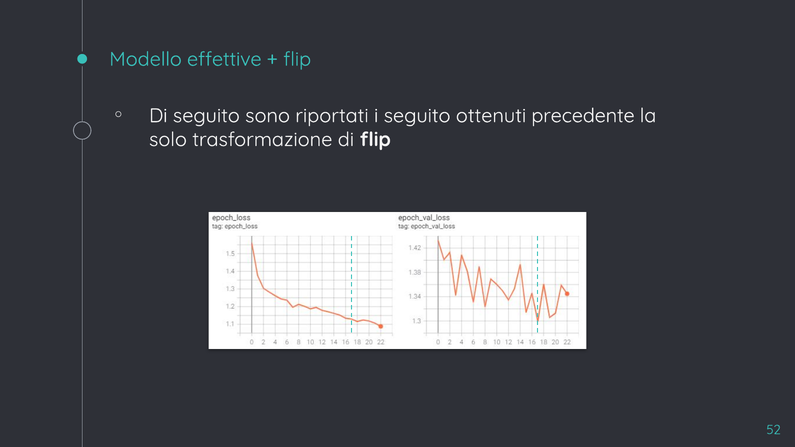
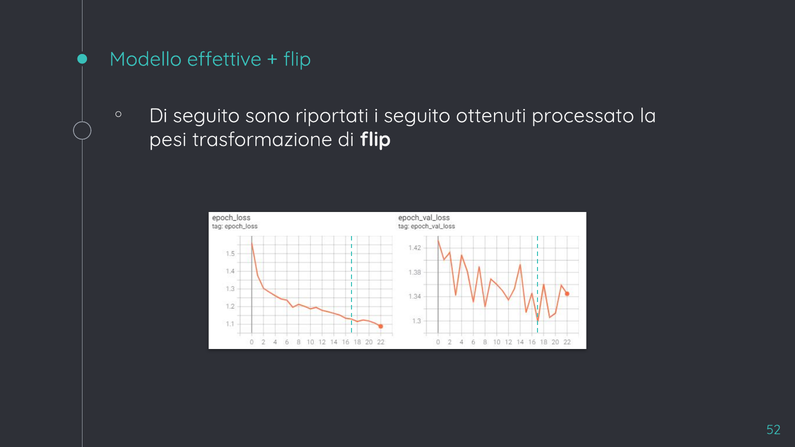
precedente: precedente -> processato
solo: solo -> pesi
